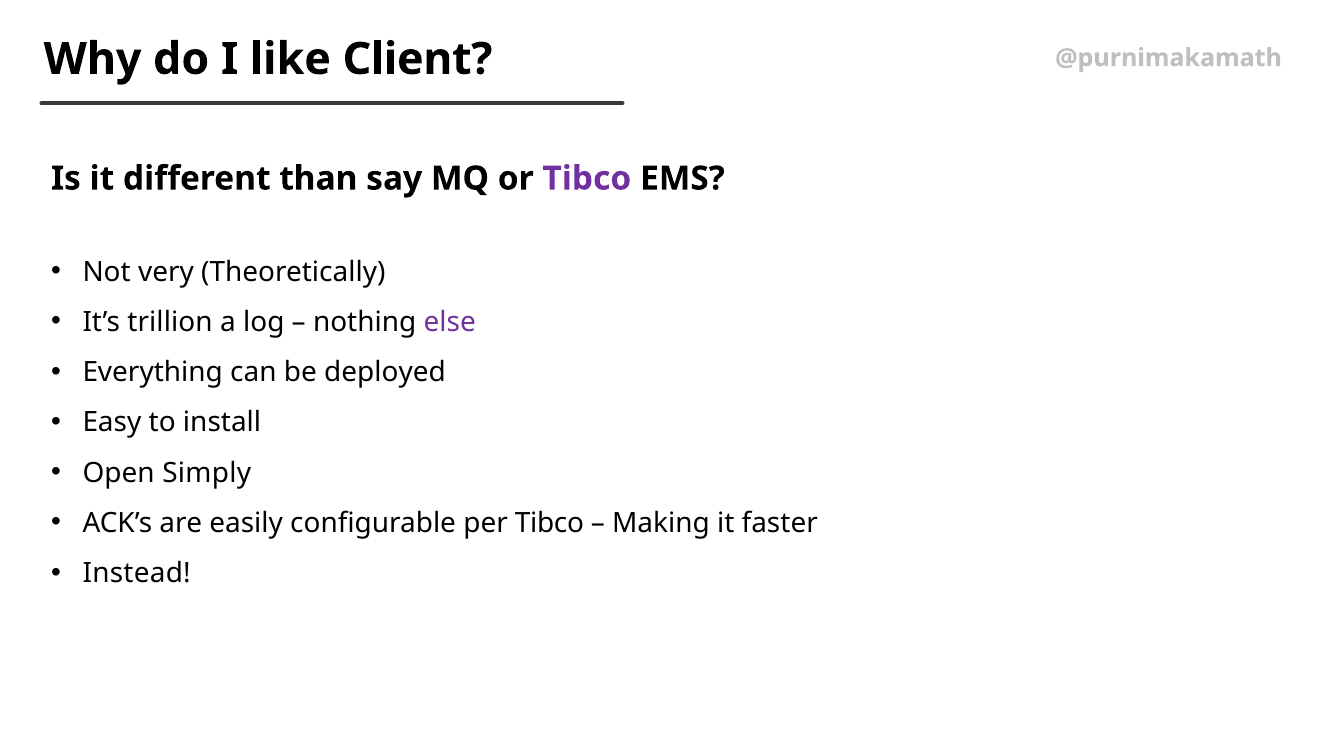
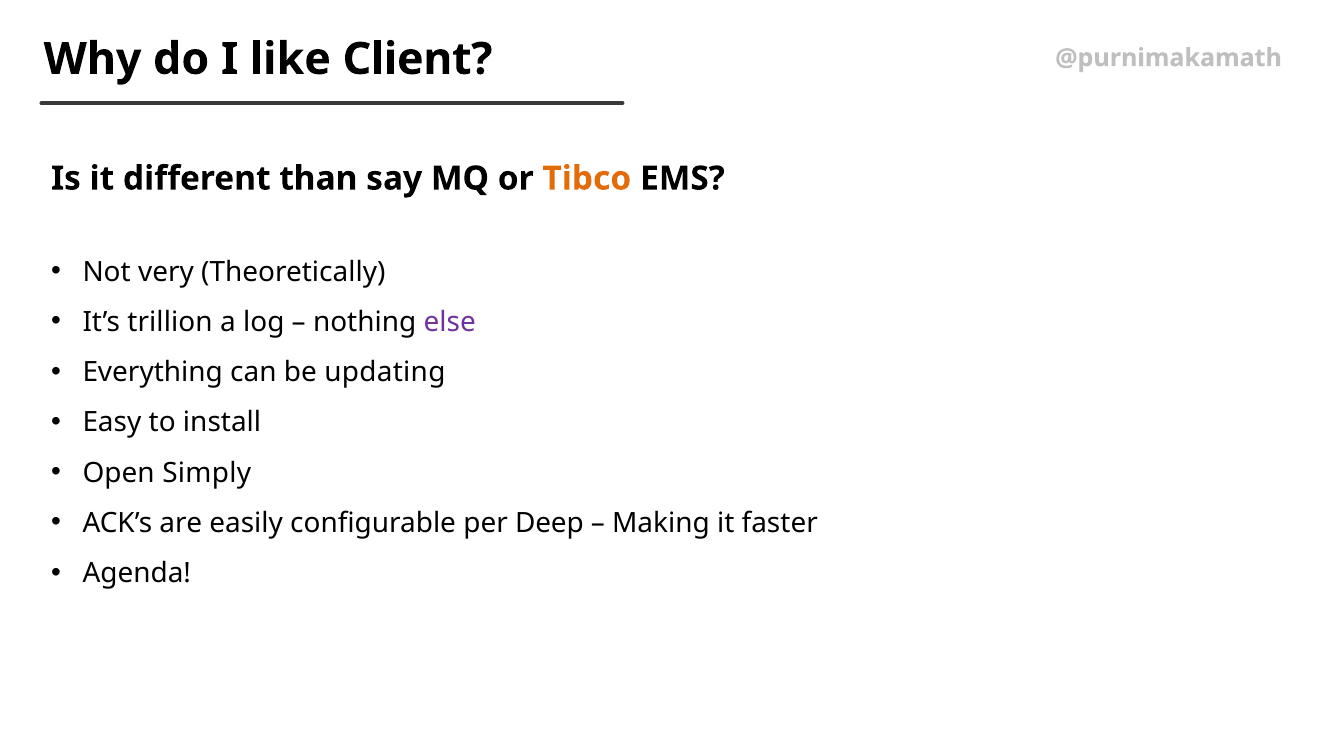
Tibco at (587, 179) colour: purple -> orange
deployed: deployed -> updating
per Tibco: Tibco -> Deep
Instead: Instead -> Agenda
